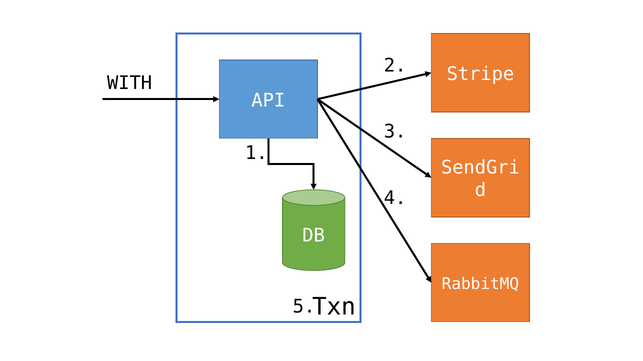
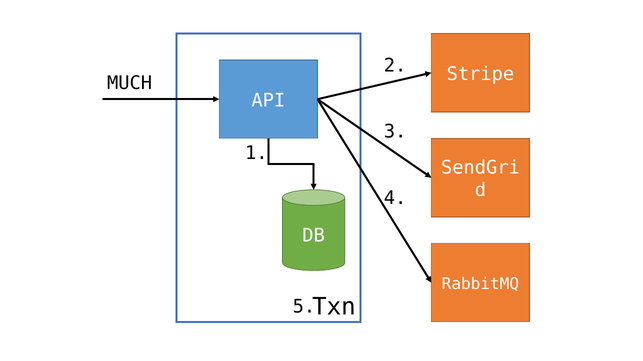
WITH: WITH -> MUCH
